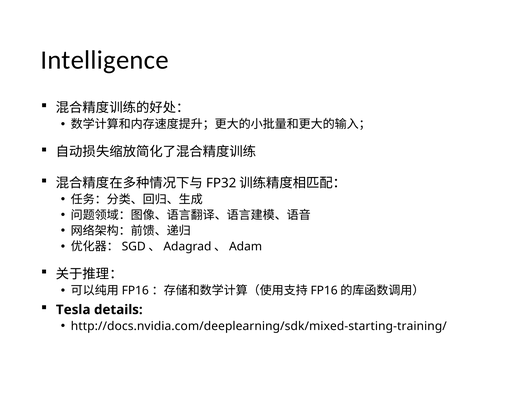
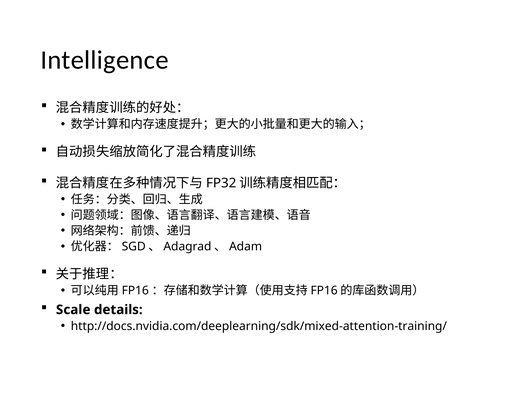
Tesla: Tesla -> Scale
http://docs.nvidia.com/deeplearning/sdk/mixed-starting-training/: http://docs.nvidia.com/deeplearning/sdk/mixed-starting-training/ -> http://docs.nvidia.com/deeplearning/sdk/mixed-attention-training/
